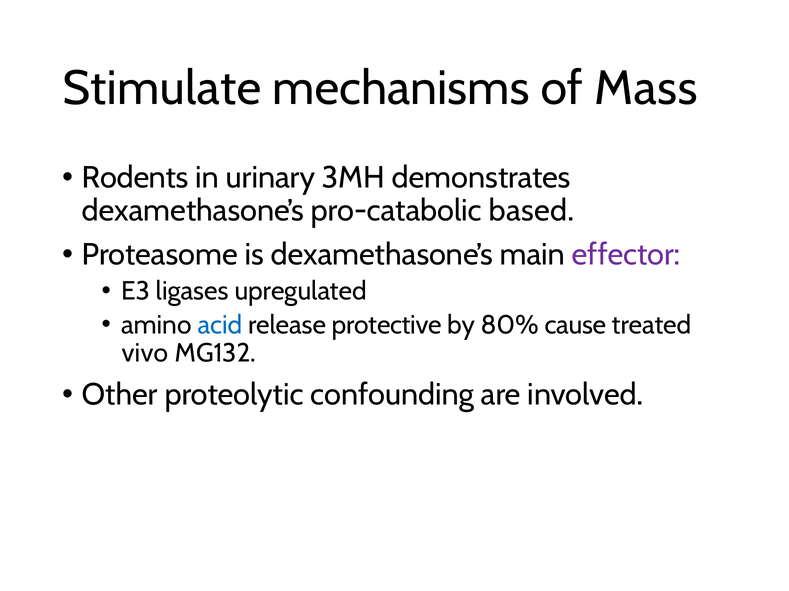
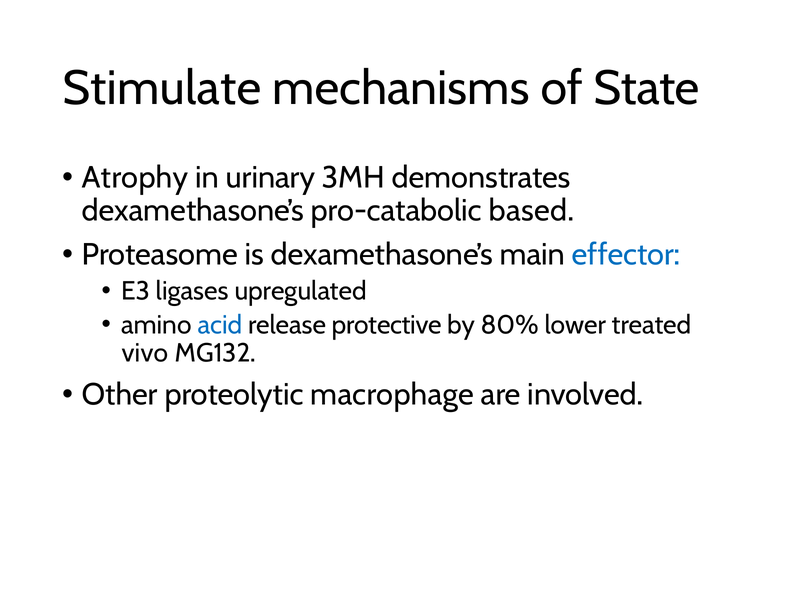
Mass: Mass -> State
Rodents: Rodents -> Atrophy
effector colour: purple -> blue
cause: cause -> lower
confounding: confounding -> macrophage
